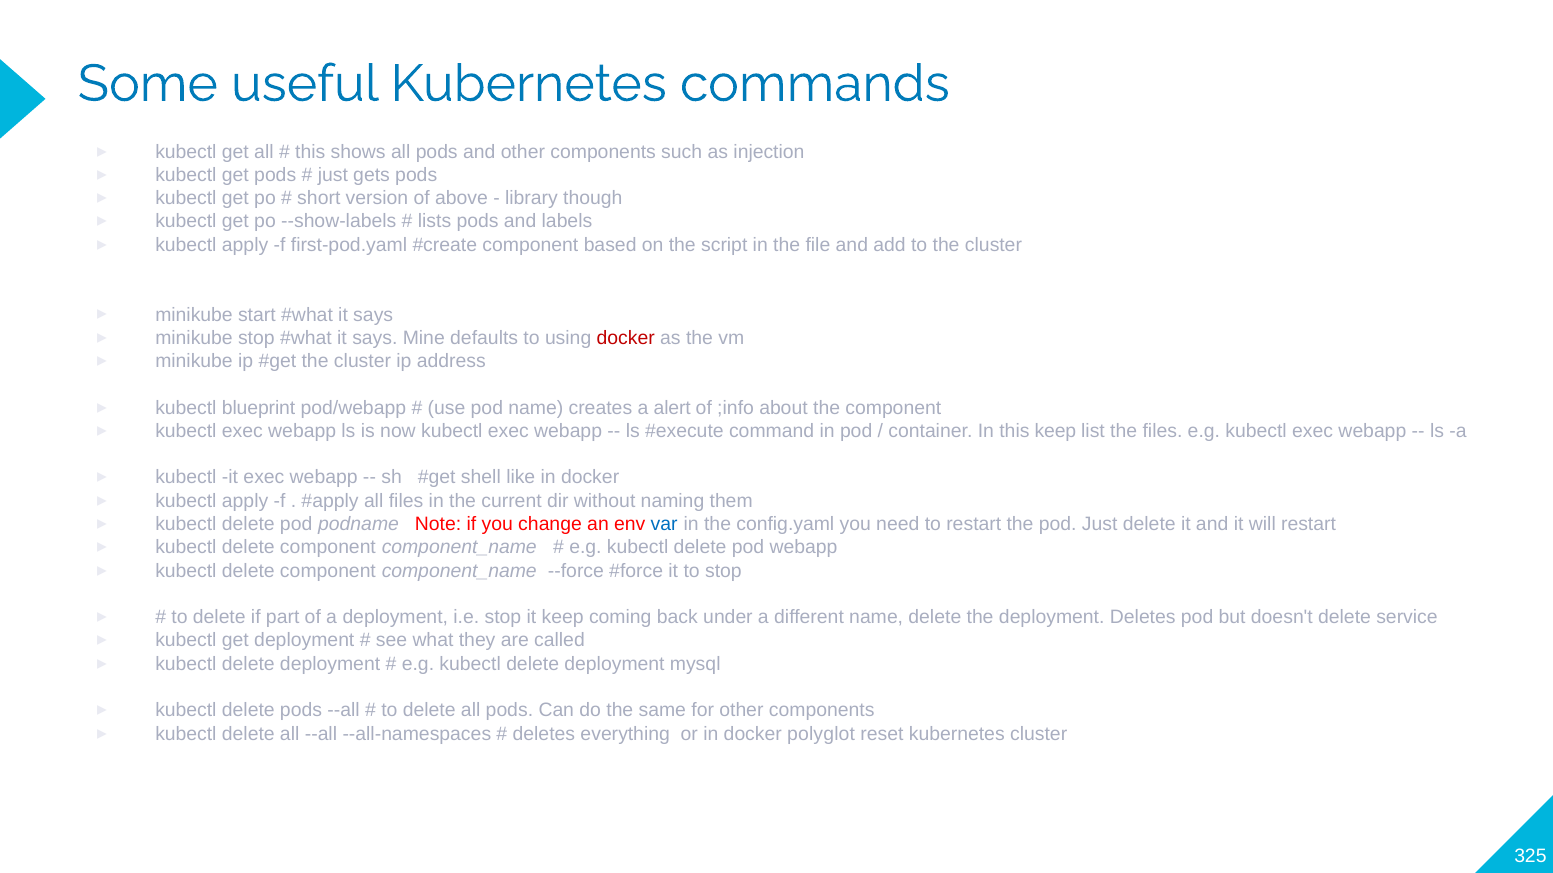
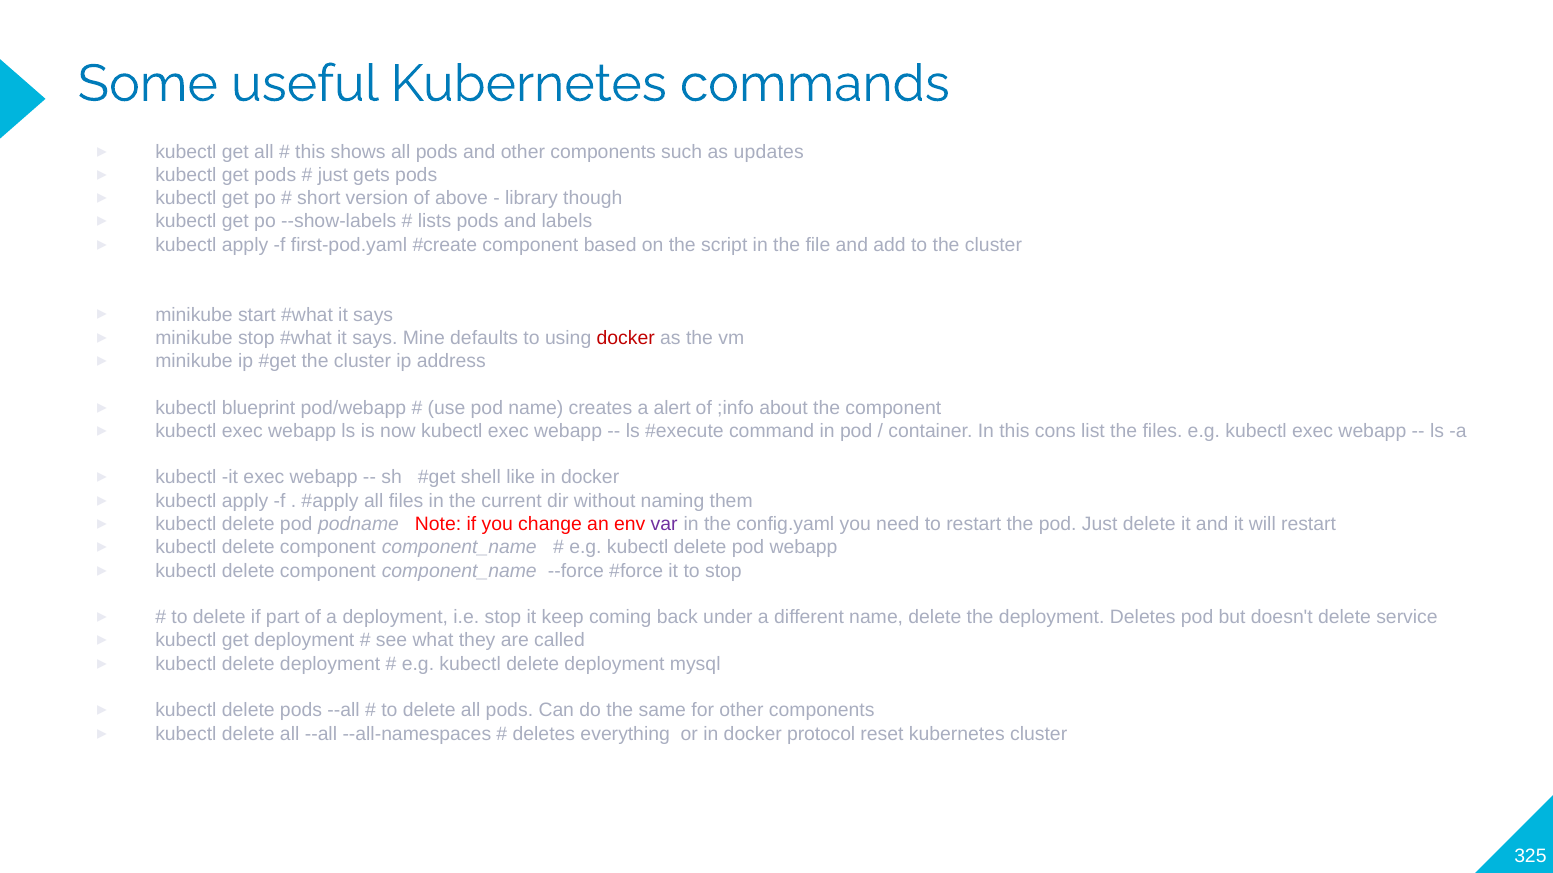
injection: injection -> updates
this keep: keep -> cons
var colour: blue -> purple
polyglot: polyglot -> protocol
